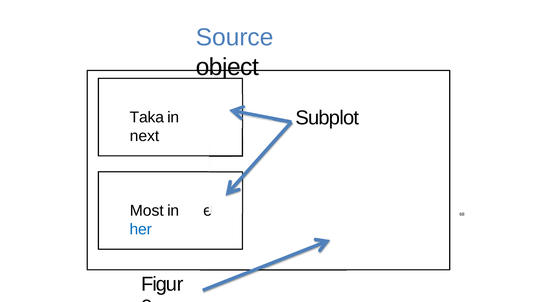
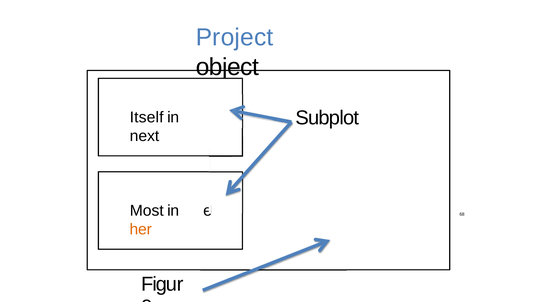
Source: Source -> Project
Taka: Taka -> Itself
her colour: blue -> orange
